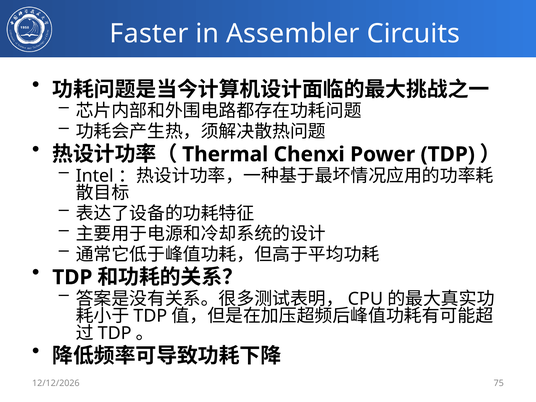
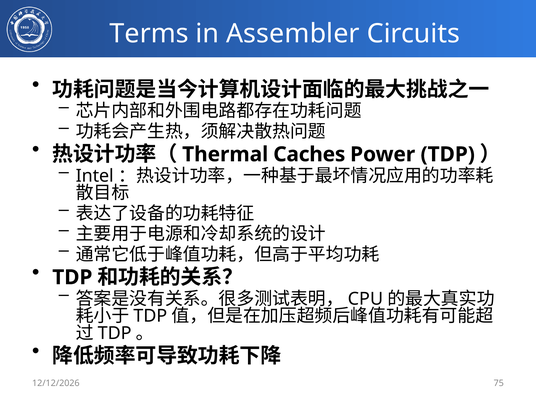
Faster: Faster -> Terms
Chenxi: Chenxi -> Caches
